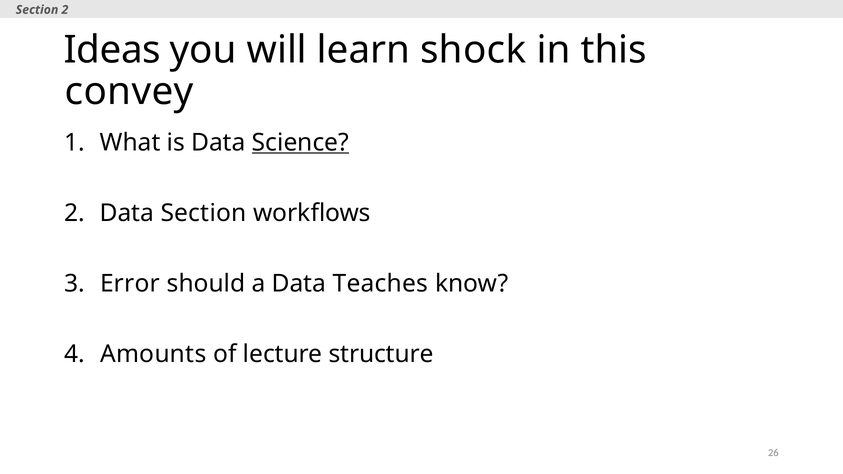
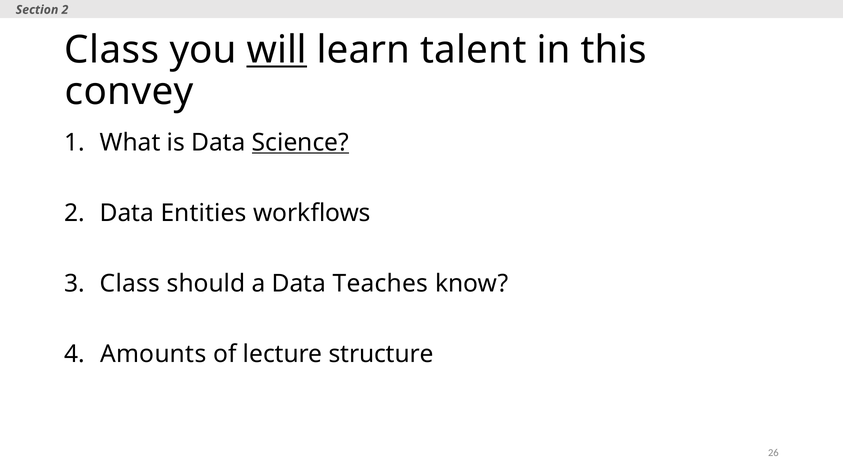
Ideas at (112, 50): Ideas -> Class
will underline: none -> present
shock: shock -> talent
Data Section: Section -> Entities
Error at (130, 284): Error -> Class
